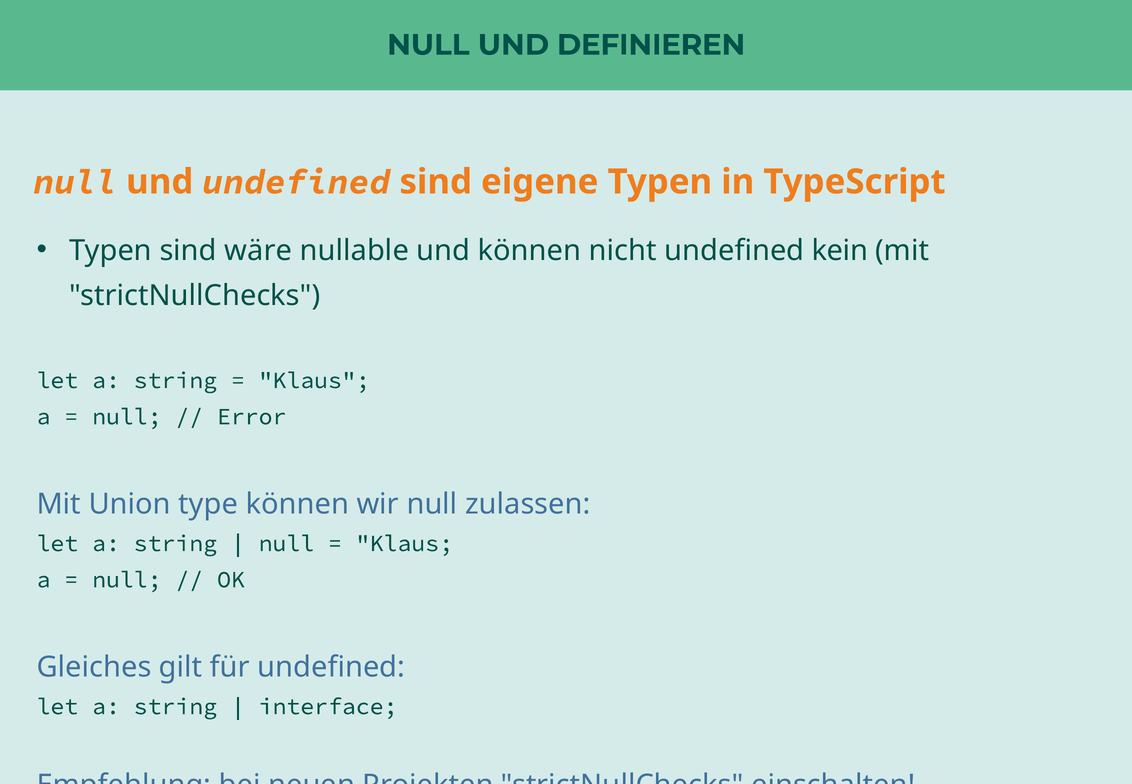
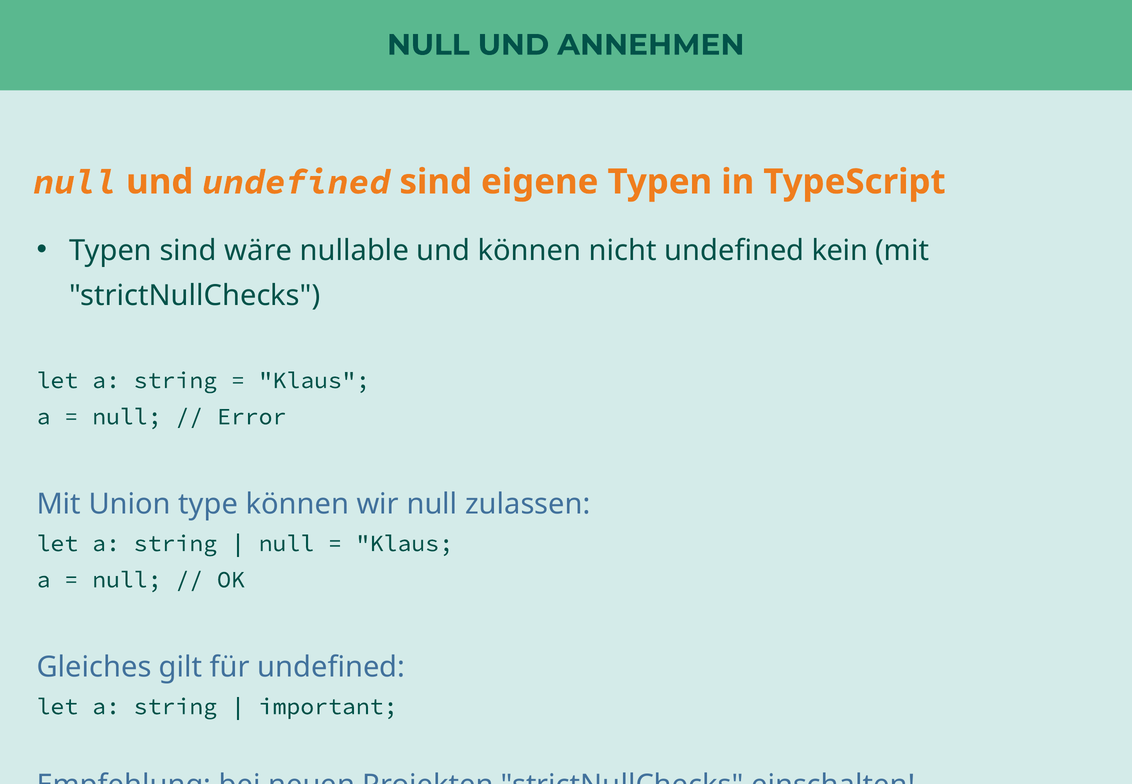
DEFINIEREN: DEFINIEREN -> ANNEHMEN
interface: interface -> important
